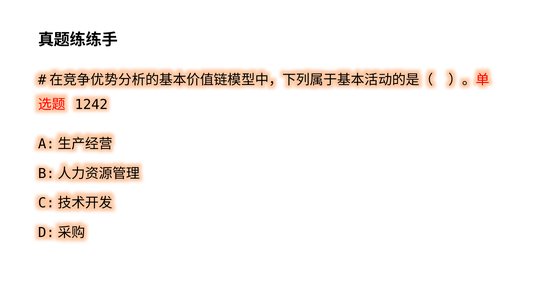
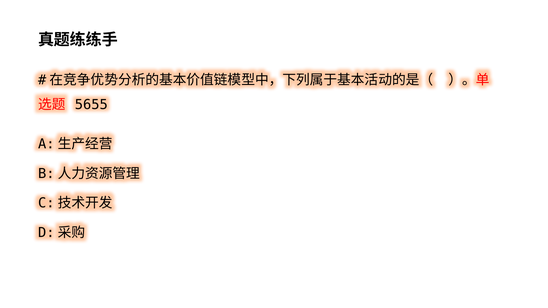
1242: 1242 -> 5655
